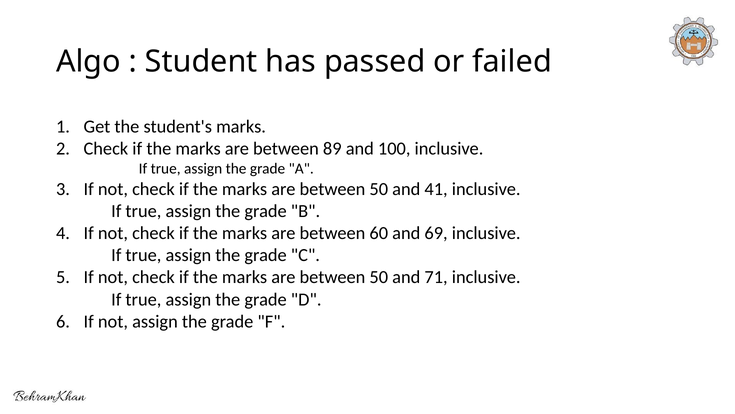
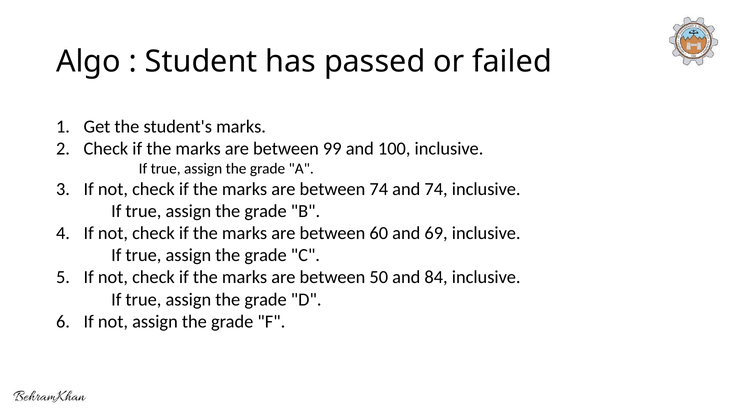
89: 89 -> 99
50 at (379, 189): 50 -> 74
and 41: 41 -> 74
71: 71 -> 84
